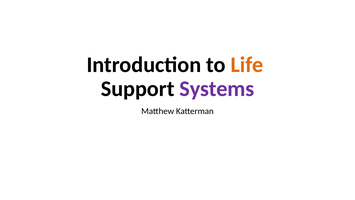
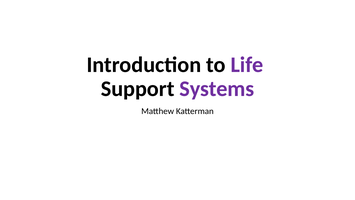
Life colour: orange -> purple
